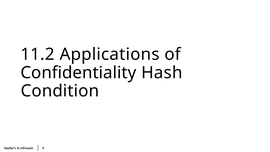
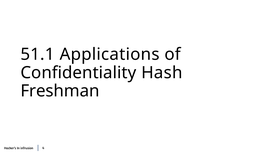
11.2: 11.2 -> 51.1
Condition: Condition -> Freshman
